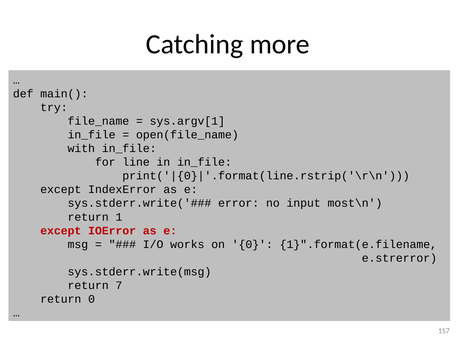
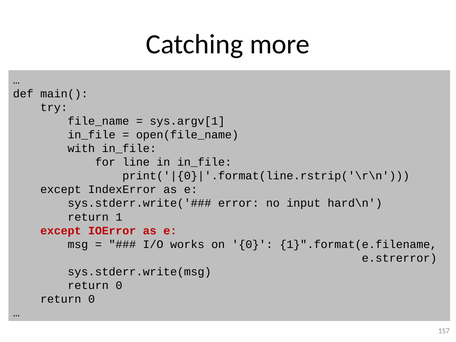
most\n: most\n -> hard\n
7 at (119, 285): 7 -> 0
